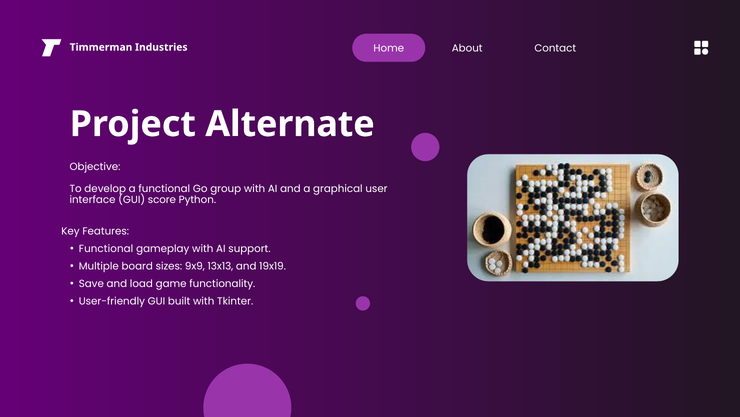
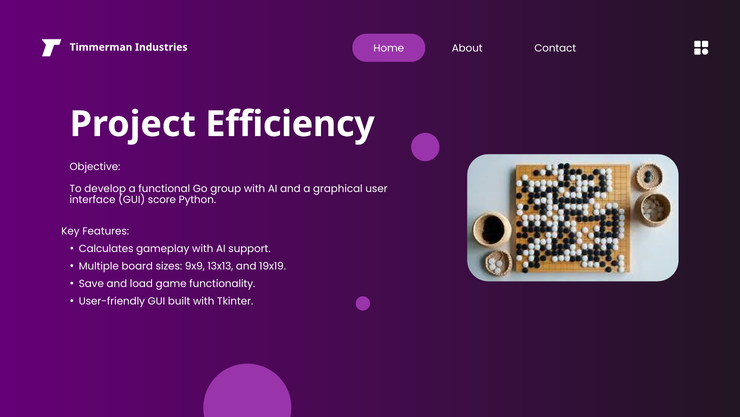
Alternate: Alternate -> Efficiency
Functional at (106, 248): Functional -> Calculates
